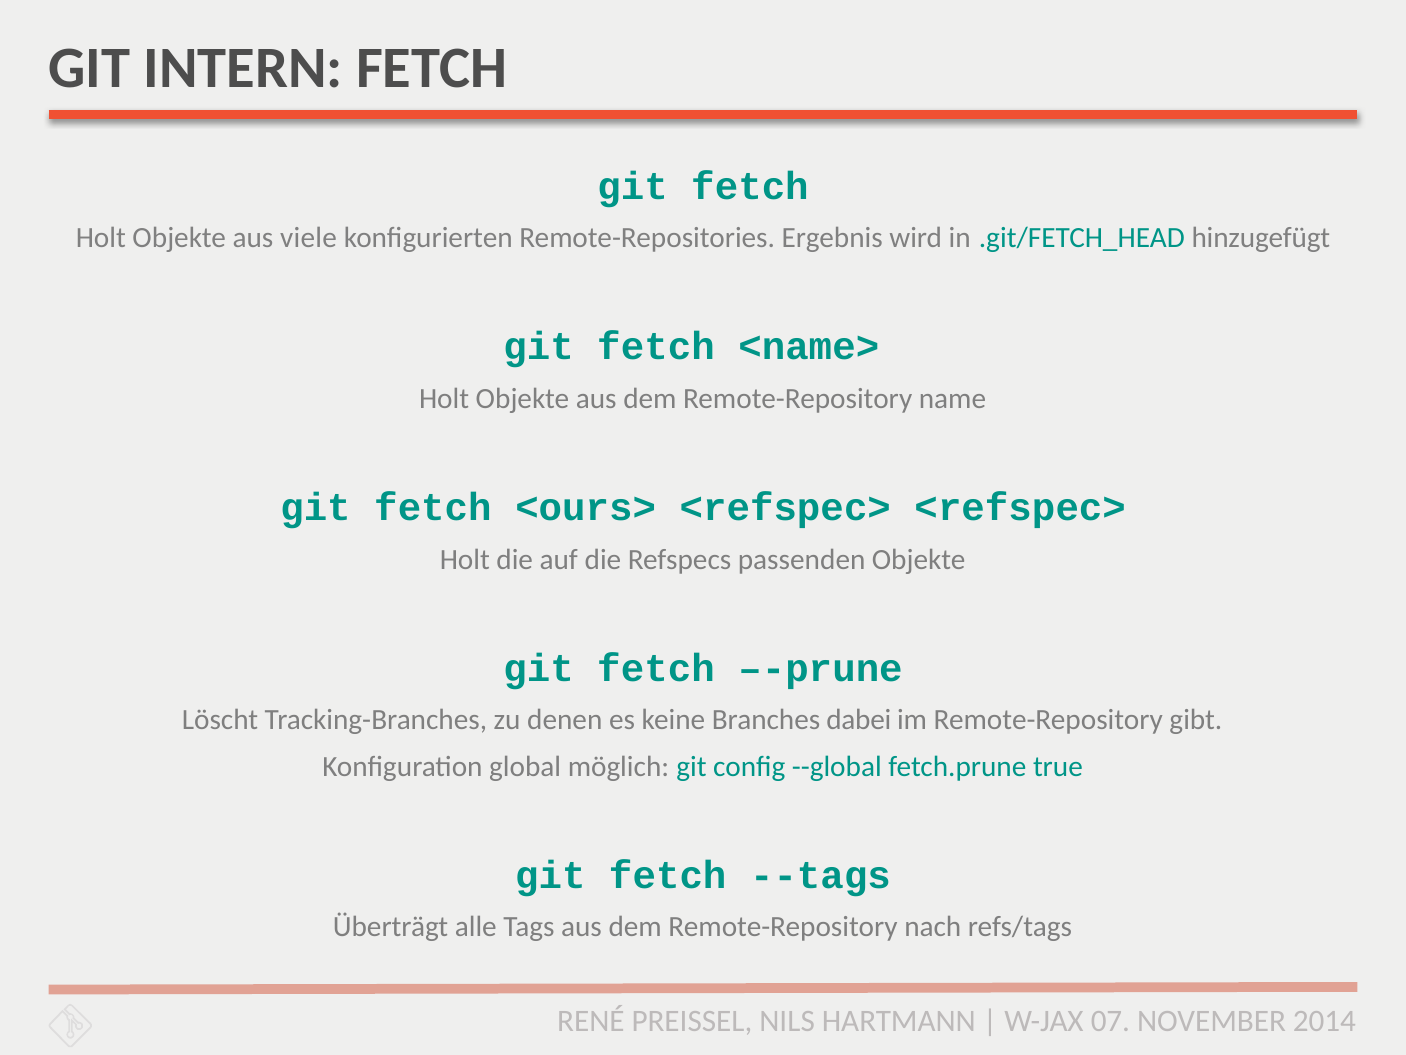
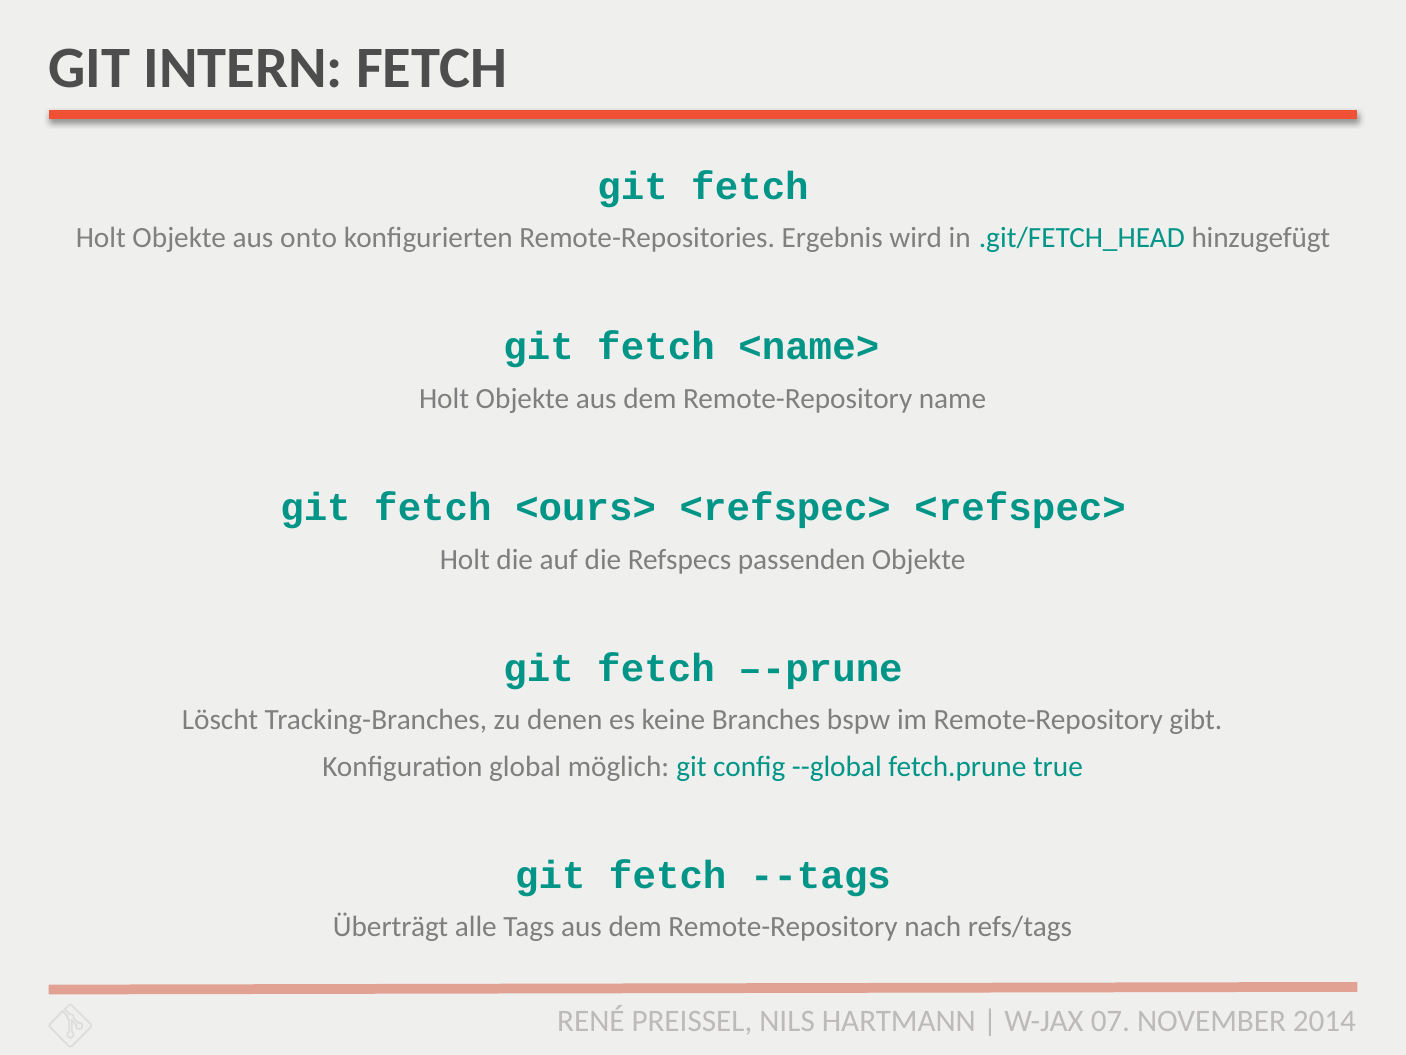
viele: viele -> onto
dabei: dabei -> bspw
